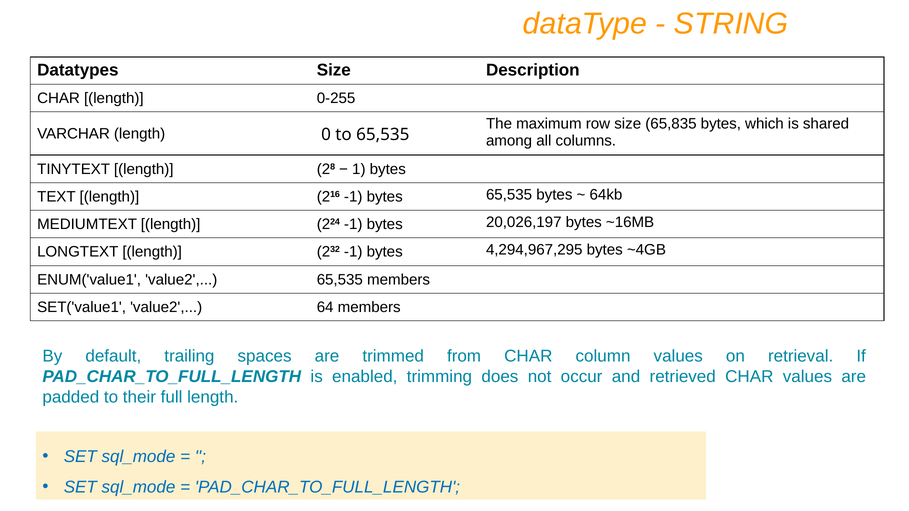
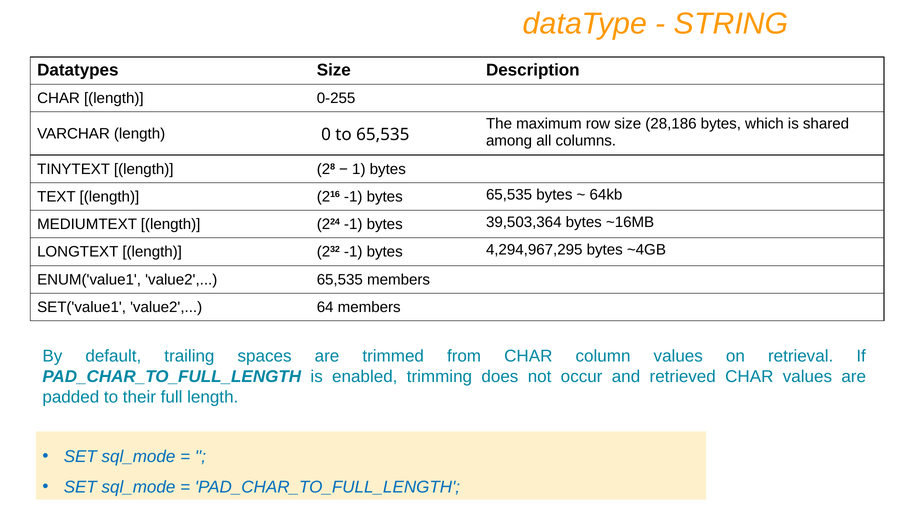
65,835: 65,835 -> 28,186
20,026,197: 20,026,197 -> 39,503,364
